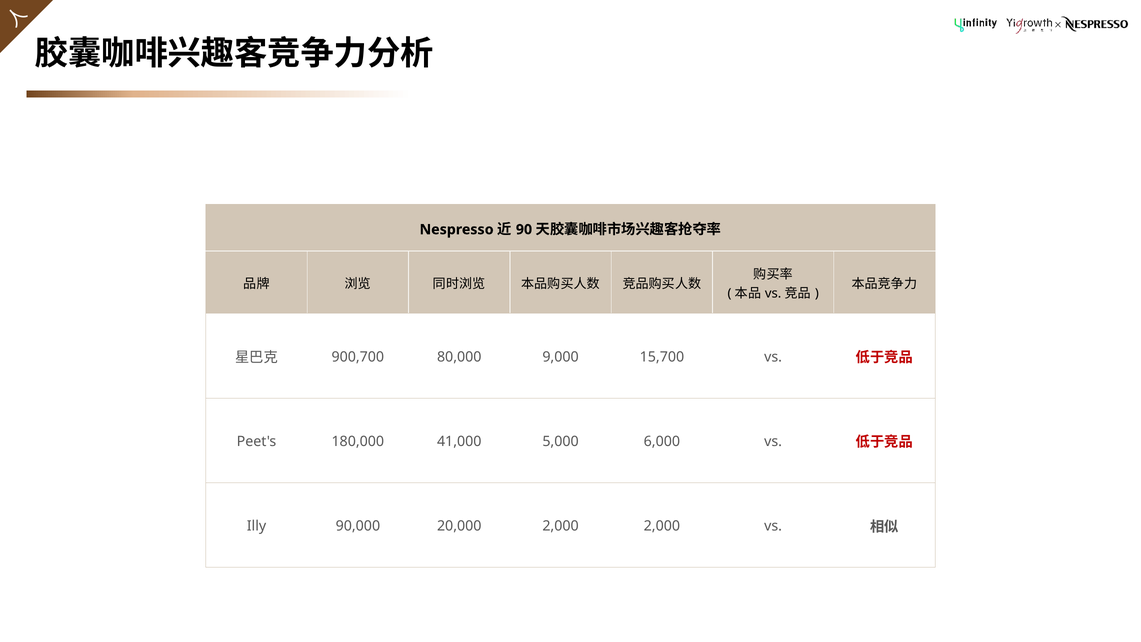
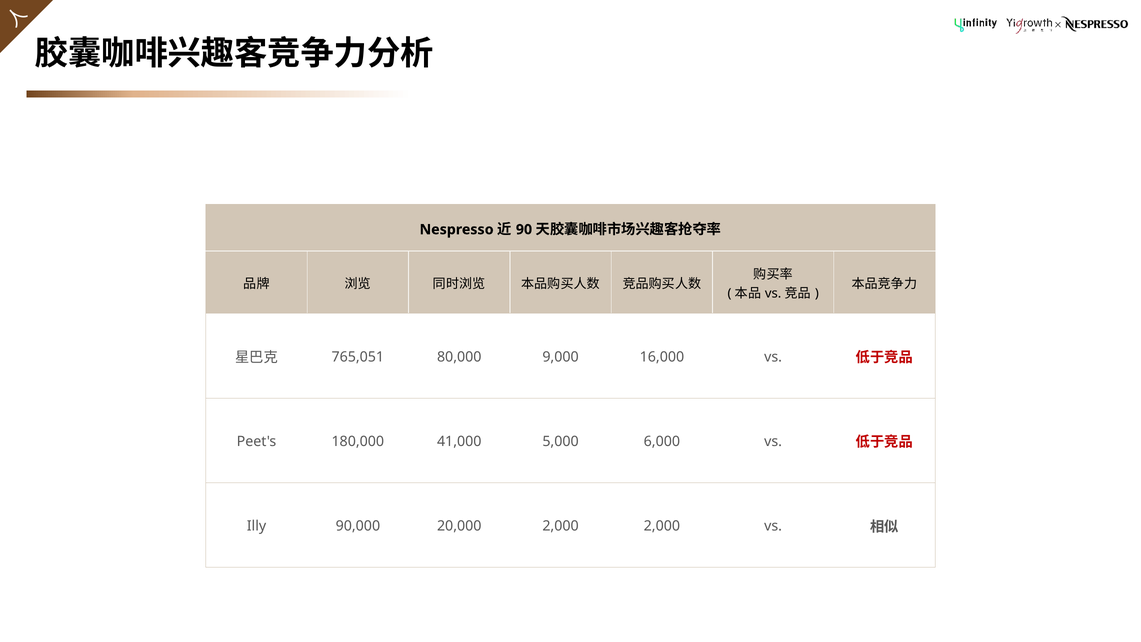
900,700: 900,700 -> 765,051
15,700: 15,700 -> 16,000
